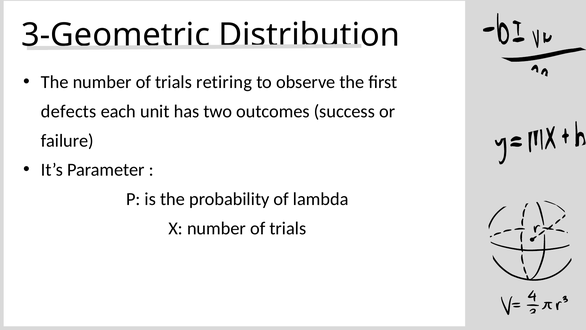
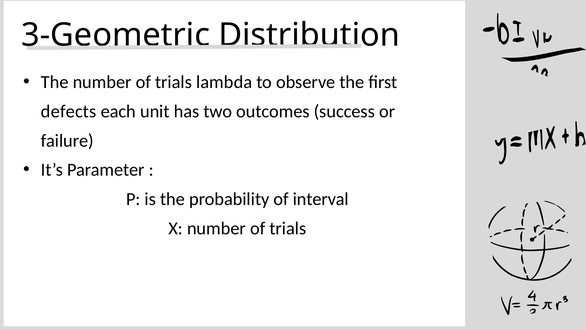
retiring: retiring -> lambda
lambda: lambda -> interval
